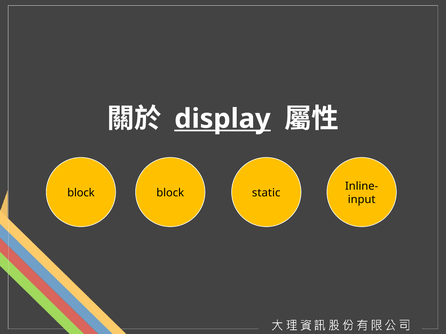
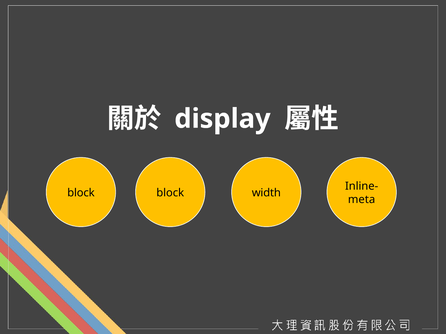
display underline: present -> none
static: static -> width
input: input -> meta
